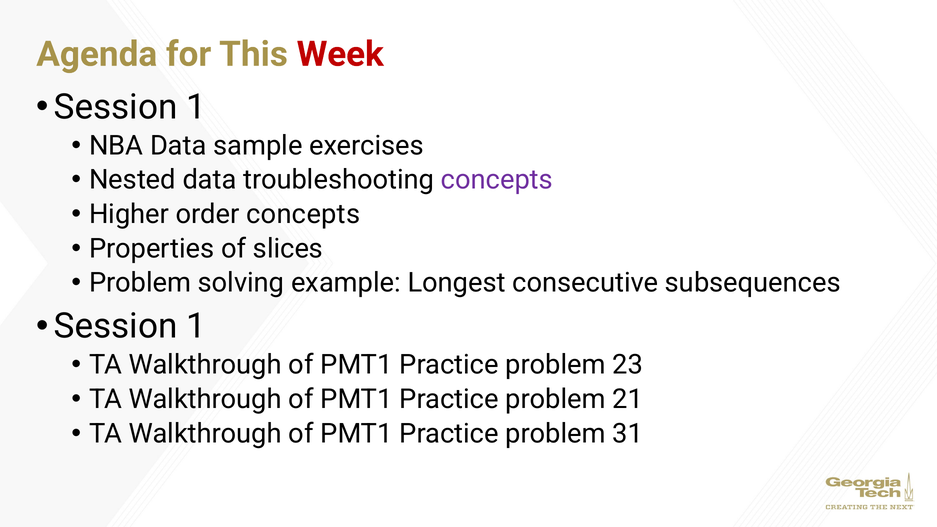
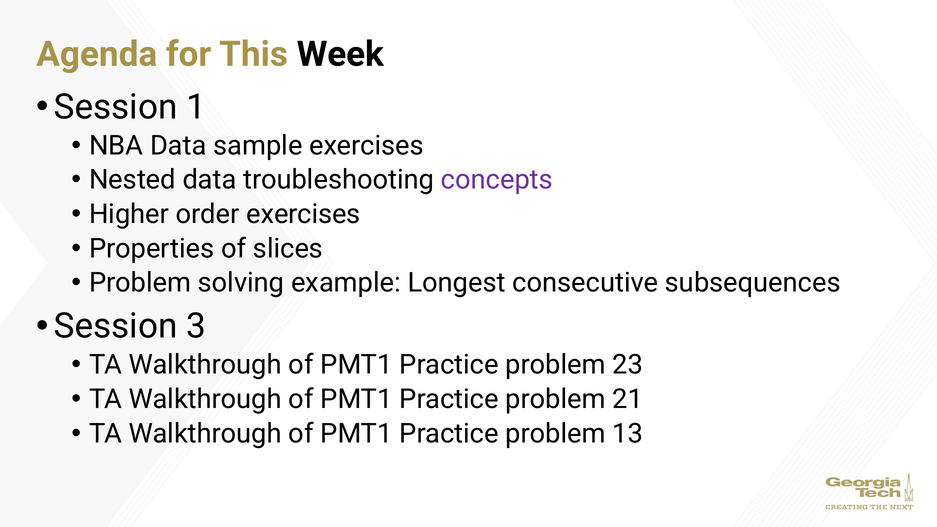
Week colour: red -> black
order concepts: concepts -> exercises
1 at (196, 326): 1 -> 3
31: 31 -> 13
